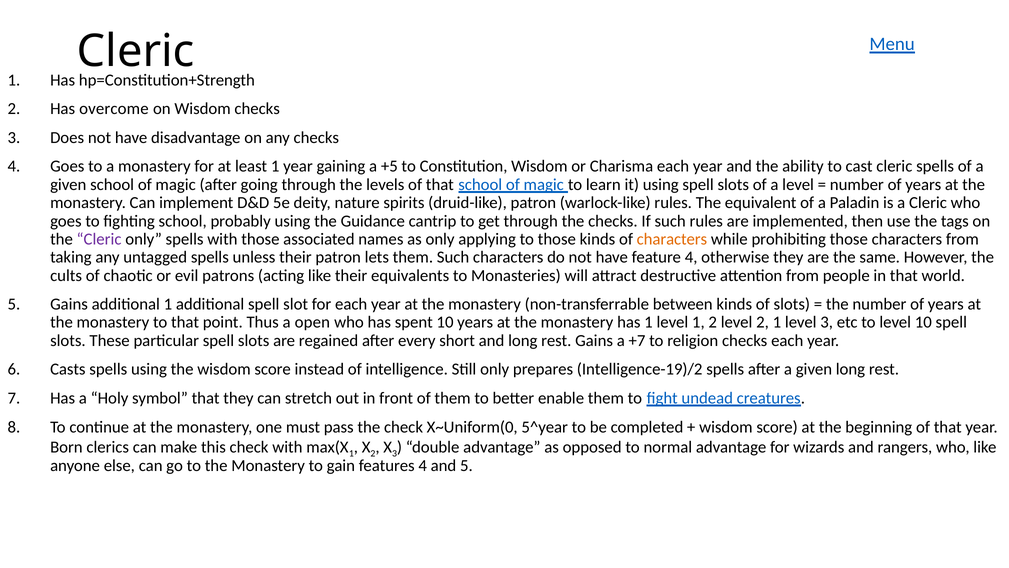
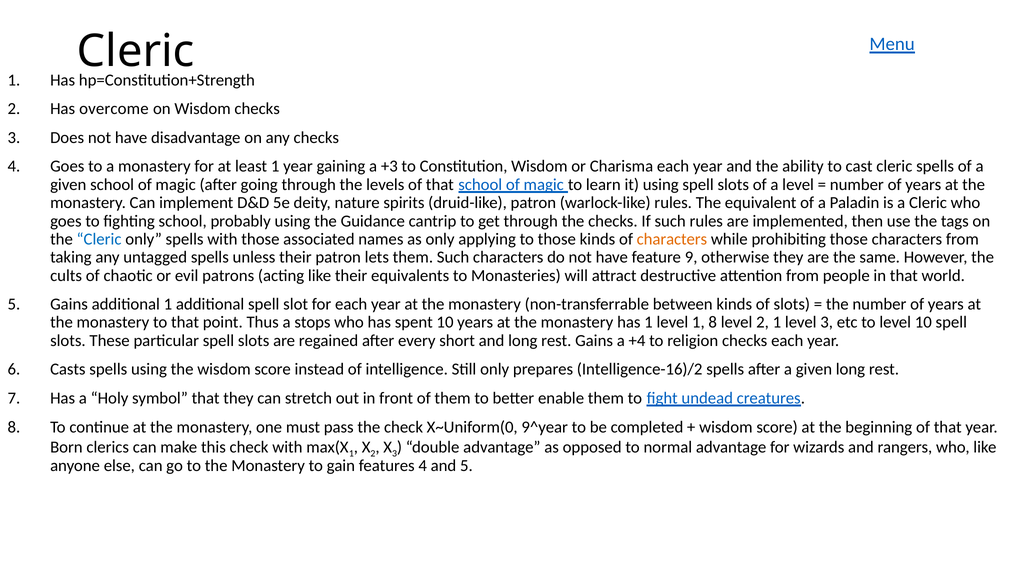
+5: +5 -> +3
Cleric at (99, 239) colour: purple -> blue
feature 4: 4 -> 9
open: open -> stops
1 2: 2 -> 8
+7: +7 -> +4
Intelligence-19)/2: Intelligence-19)/2 -> Intelligence-16)/2
5^year: 5^year -> 9^year
